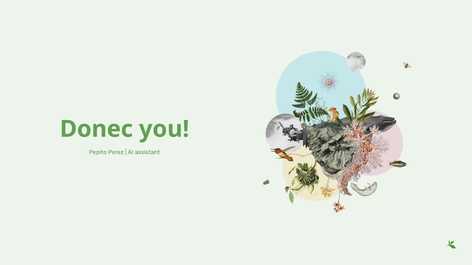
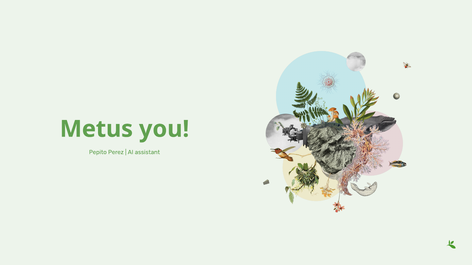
Donec: Donec -> Metus
